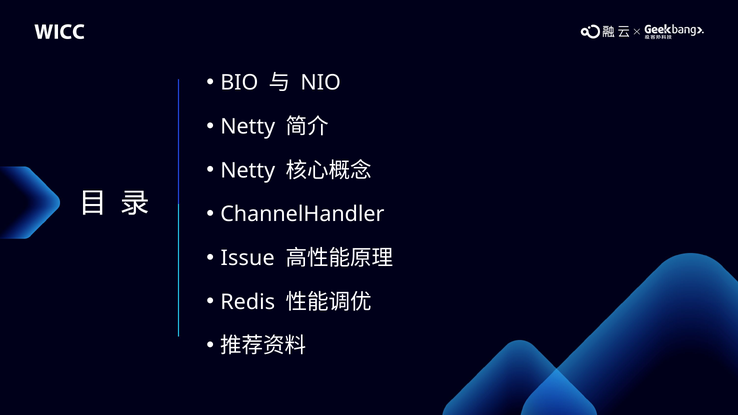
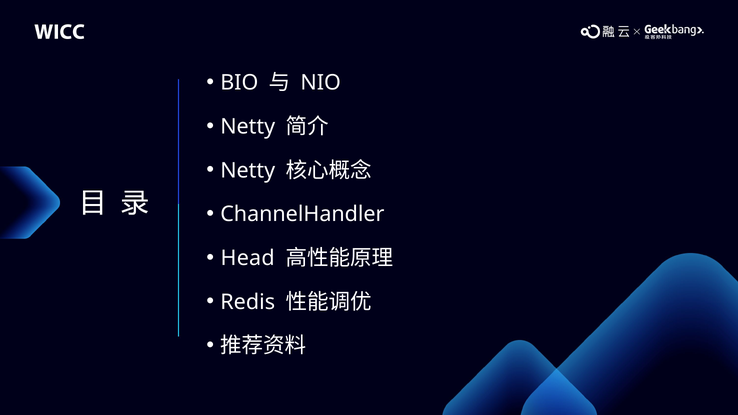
Issue: Issue -> Head
